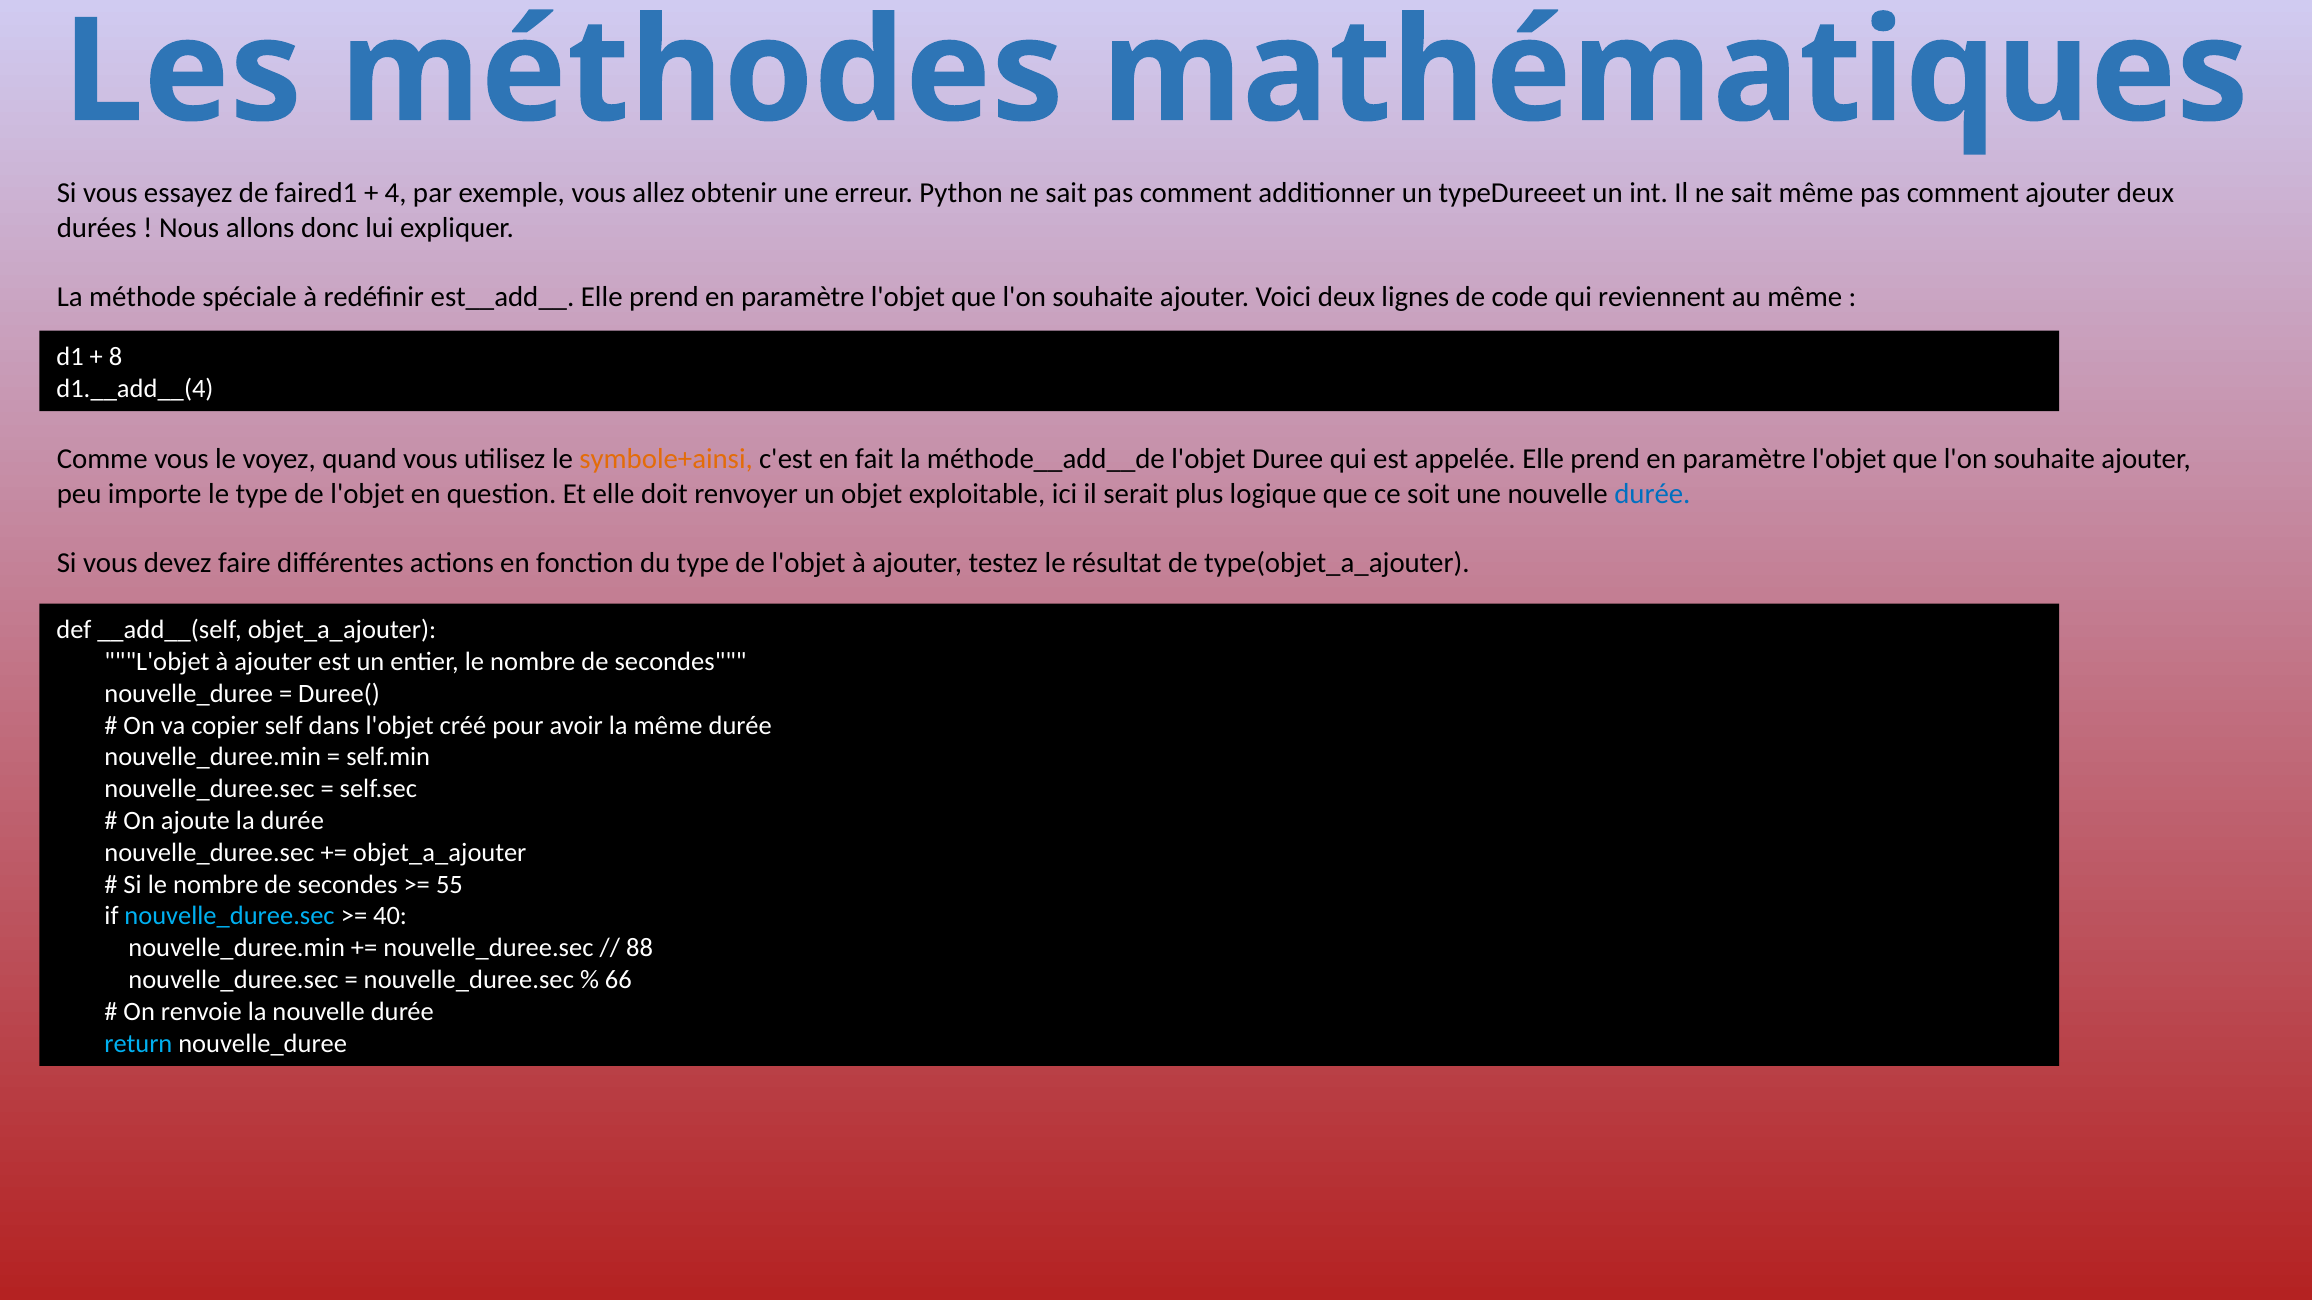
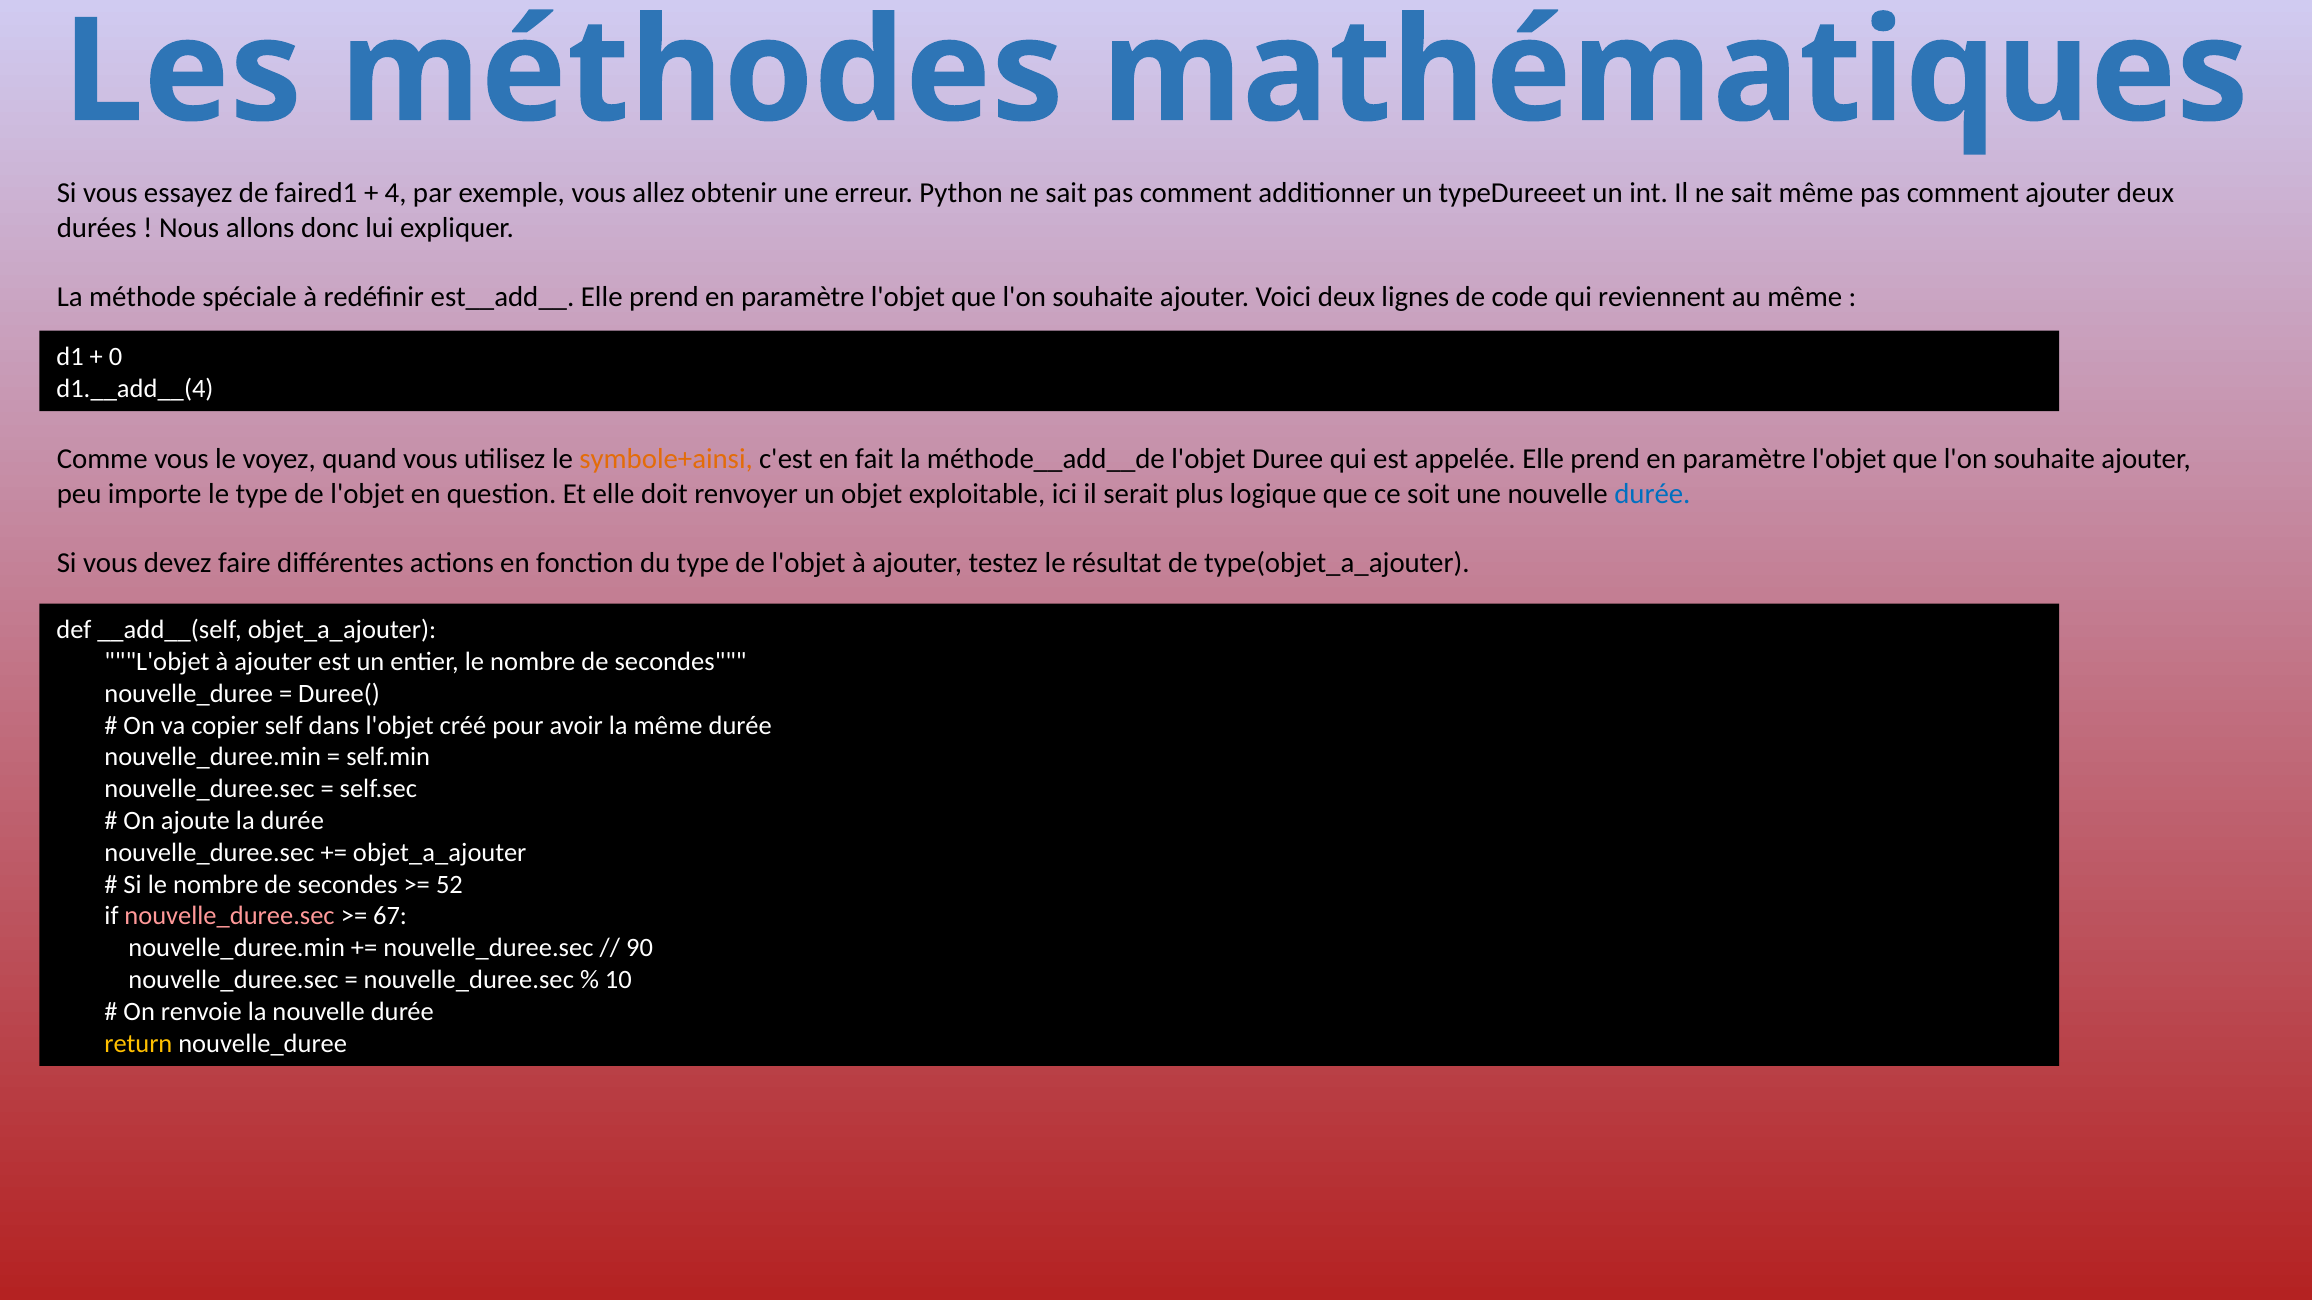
8: 8 -> 0
55: 55 -> 52
nouvelle_duree.sec at (230, 917) colour: light blue -> pink
40: 40 -> 67
88: 88 -> 90
66: 66 -> 10
return colour: light blue -> yellow
